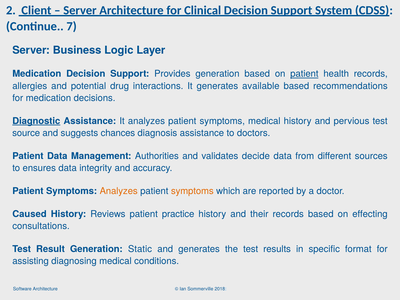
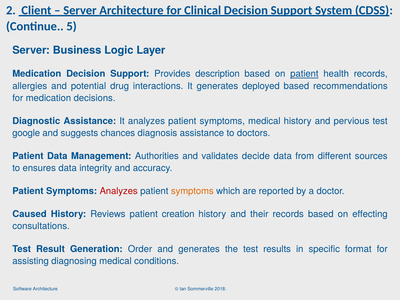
7: 7 -> 5
Provides generation: generation -> description
available: available -> deployed
Diagnostic underline: present -> none
source: source -> google
Analyzes at (119, 191) colour: orange -> red
practice: practice -> creation
Static: Static -> Order
